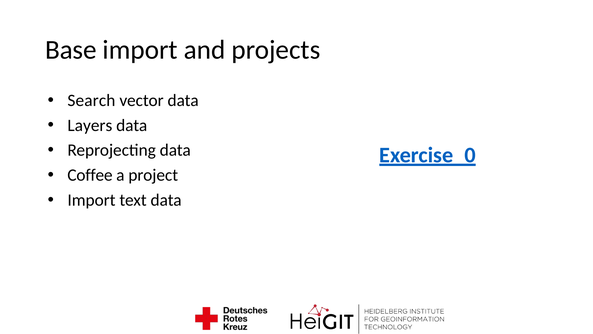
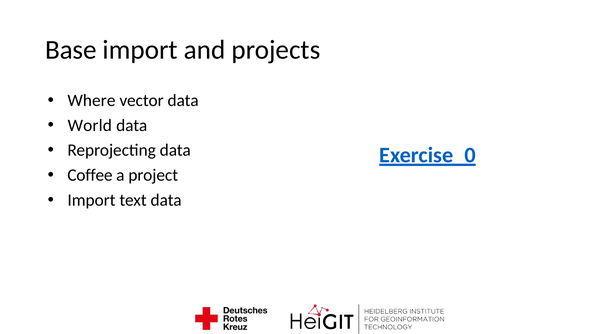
Search: Search -> Where
Layers: Layers -> World
